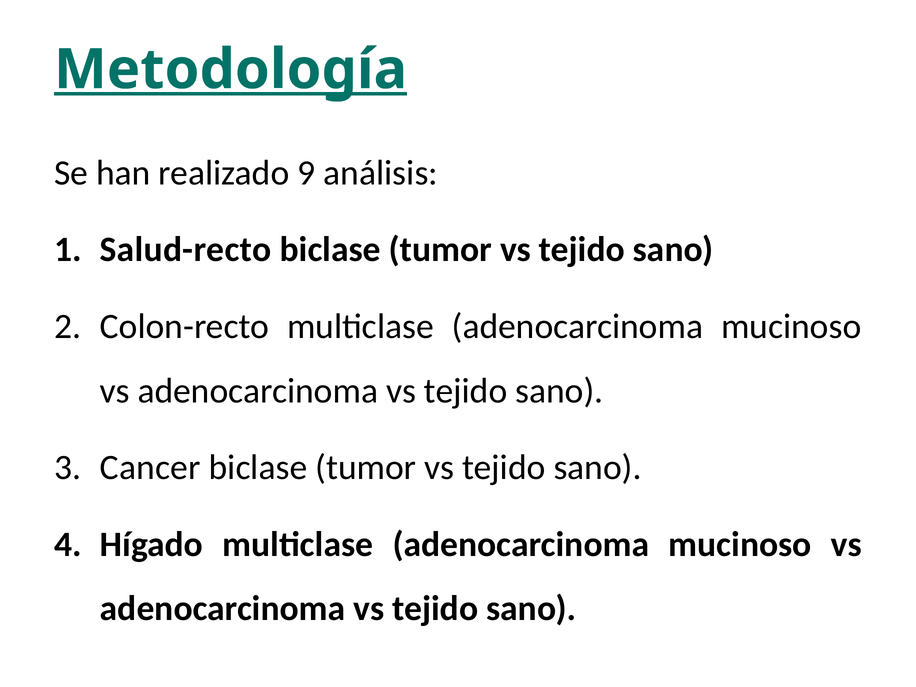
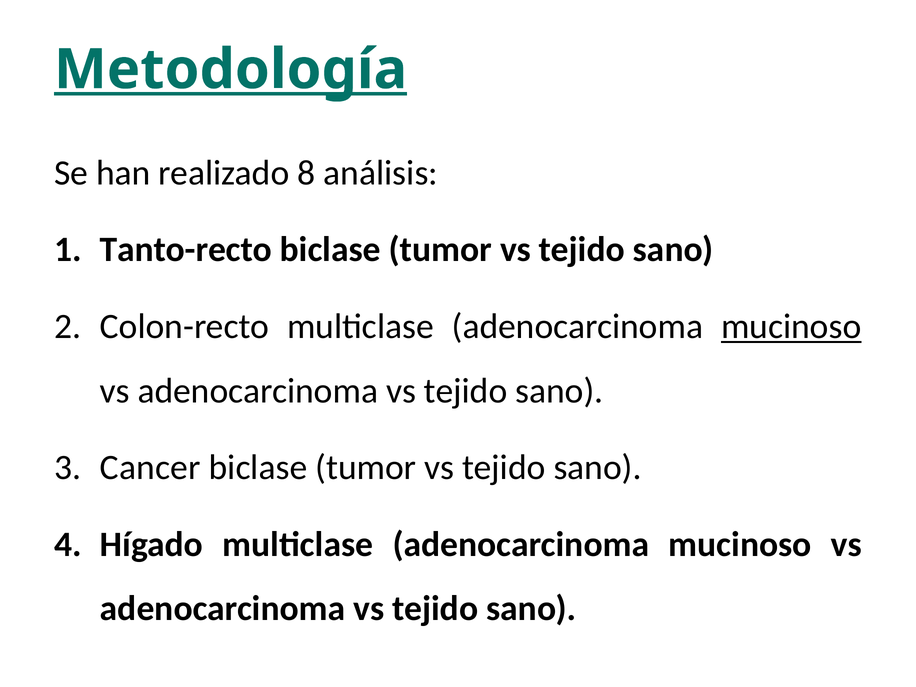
9: 9 -> 8
Salud-recto: Salud-recto -> Tanto-recto
mucinoso at (791, 327) underline: none -> present
